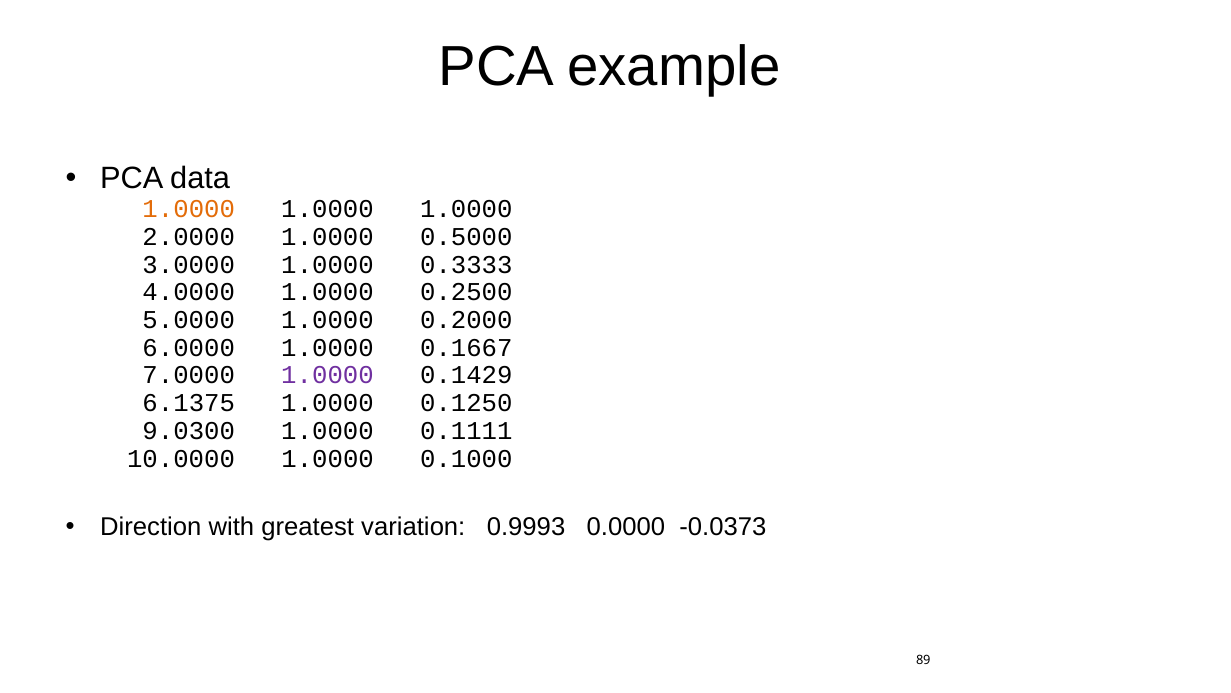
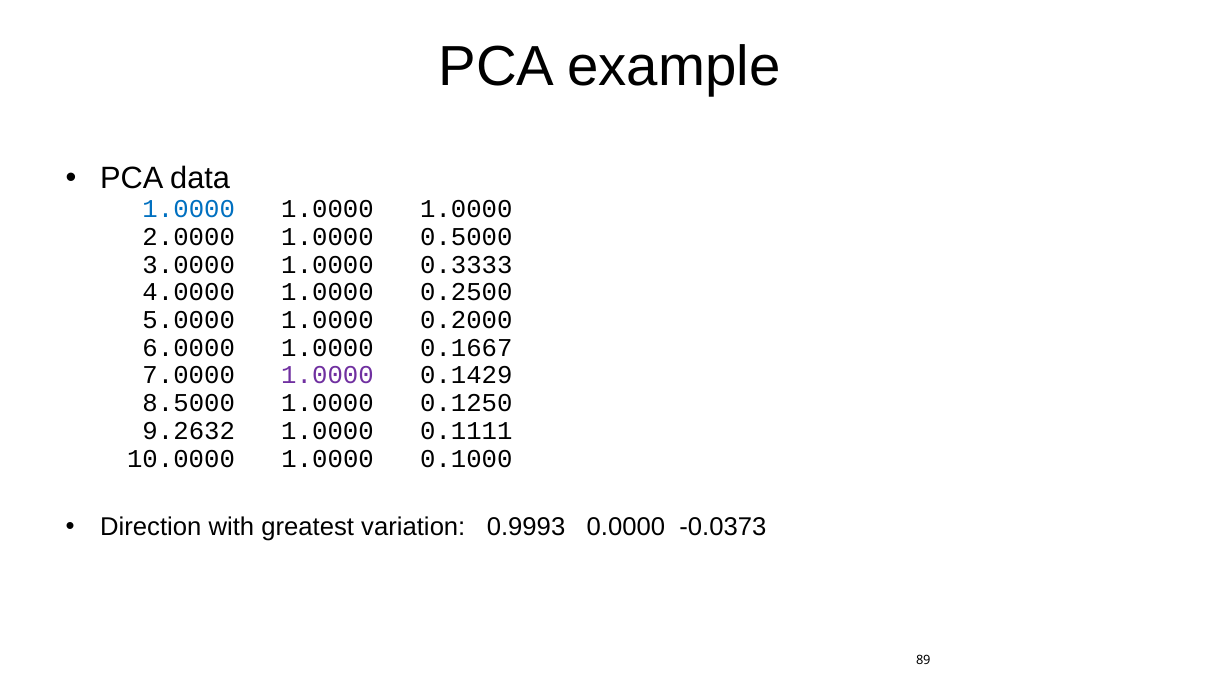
1.0000 at (189, 209) colour: orange -> blue
6.1375: 6.1375 -> 8.5000
9.0300: 9.0300 -> 9.2632
